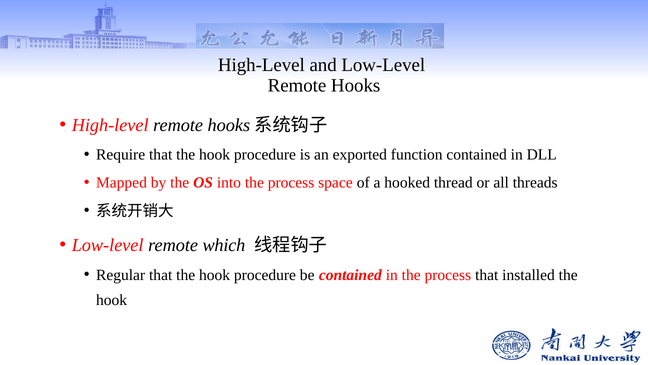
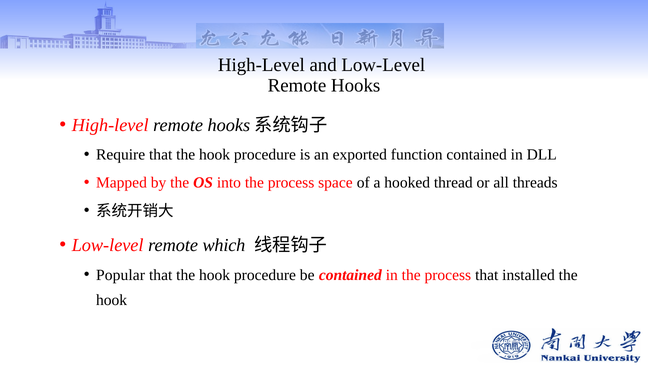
Regular: Regular -> Popular
